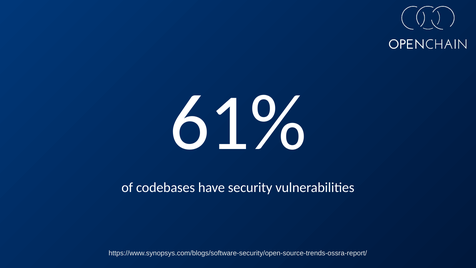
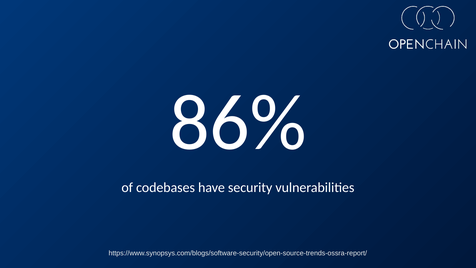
61%: 61% -> 86%
